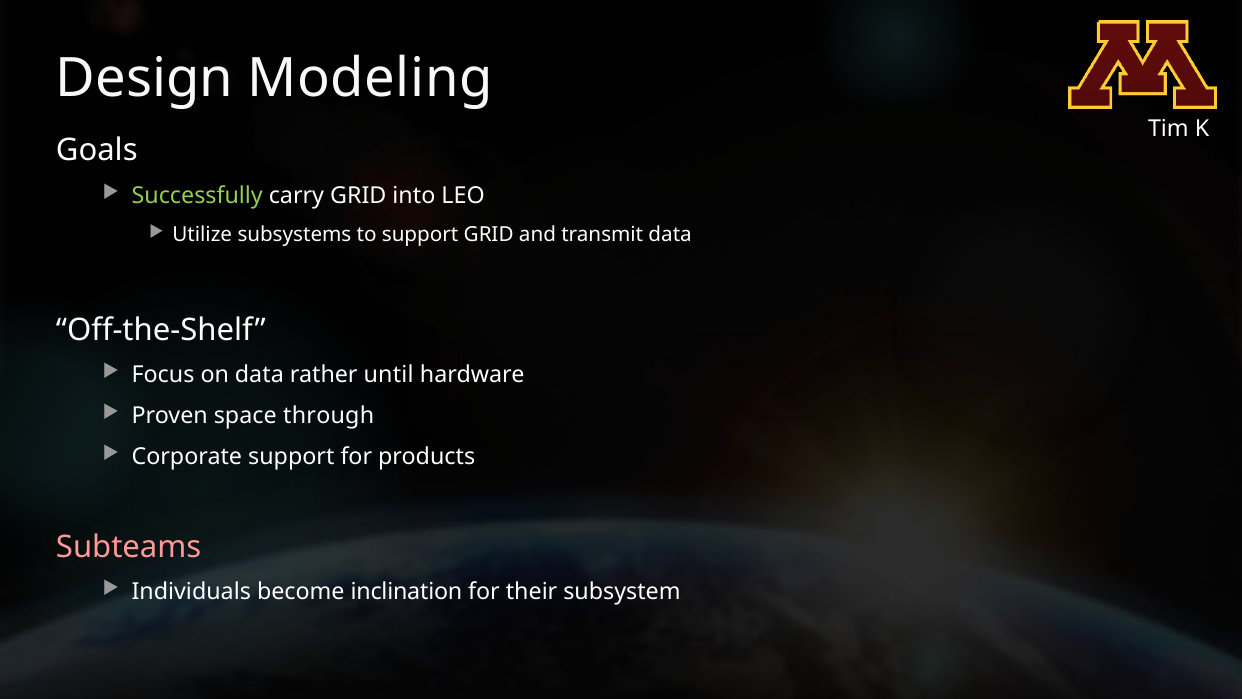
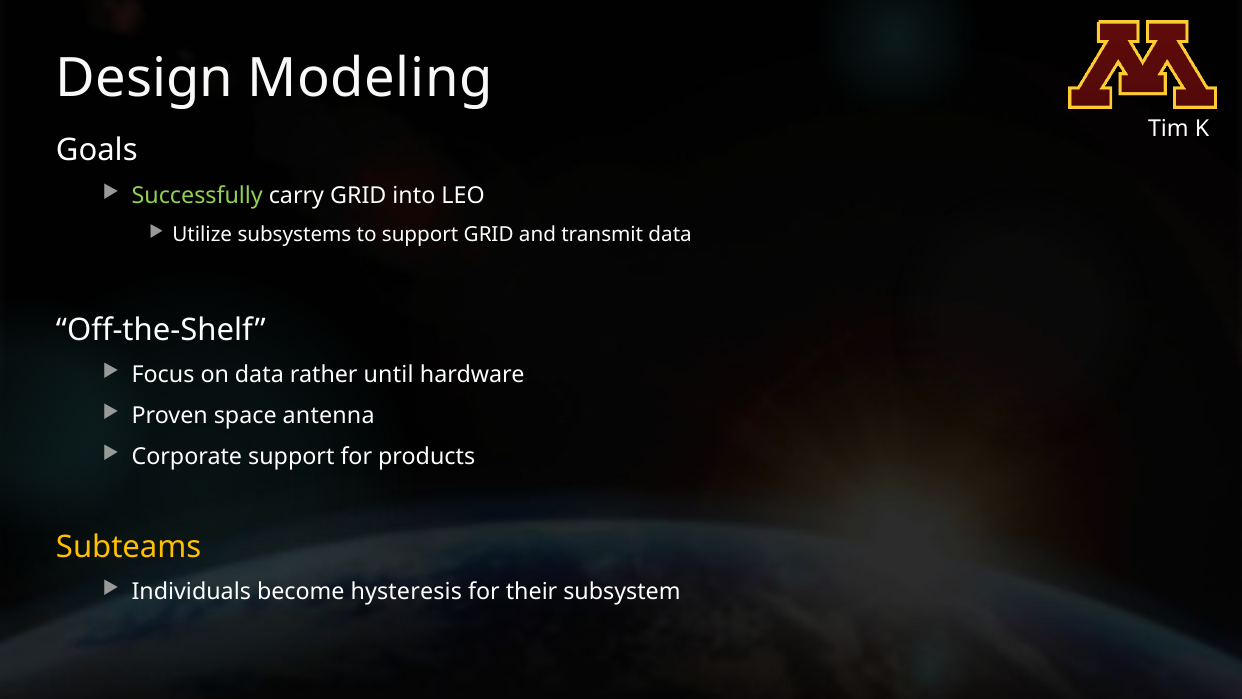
through: through -> antenna
Subteams colour: pink -> yellow
inclination: inclination -> hysteresis
